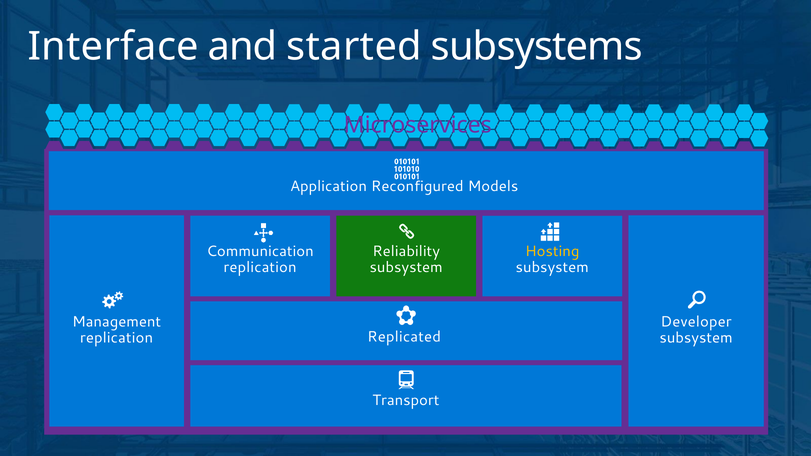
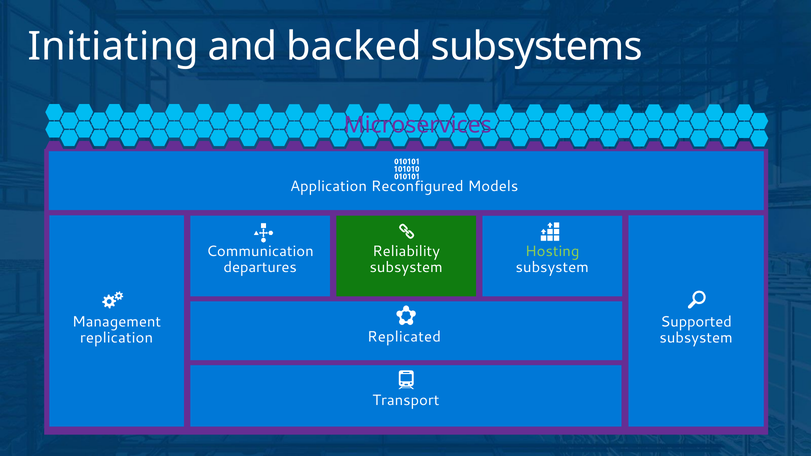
Interface: Interface -> Initiating
started: started -> backed
Hosting colour: yellow -> light green
replication at (260, 267): replication -> departures
Developer: Developer -> Supported
